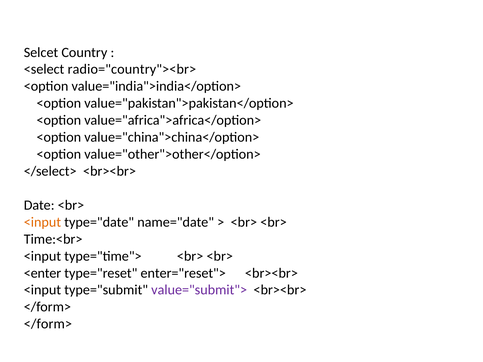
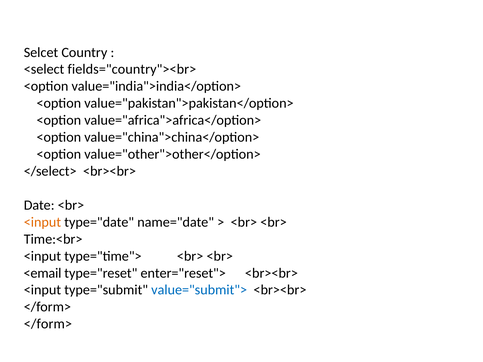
radio="country"><br>: radio="country"><br> -> fields="country"><br>
<enter: <enter -> <email
value="submit"> colour: purple -> blue
